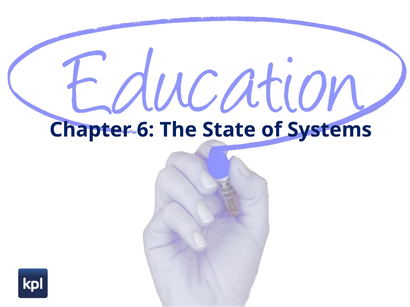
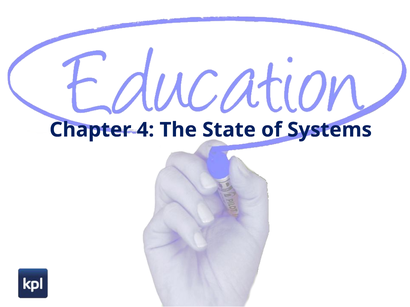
6: 6 -> 4
